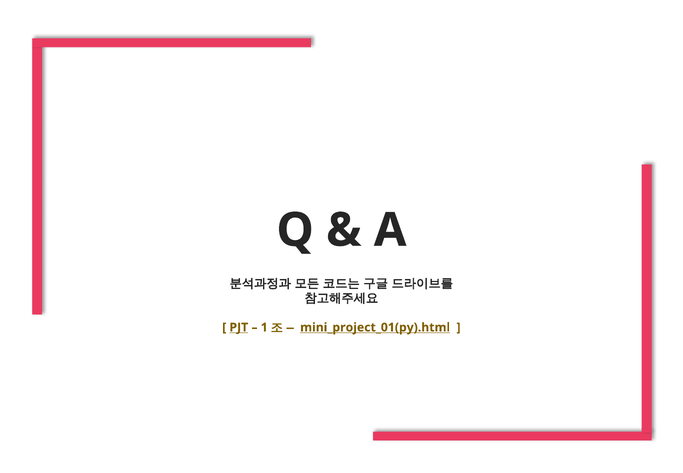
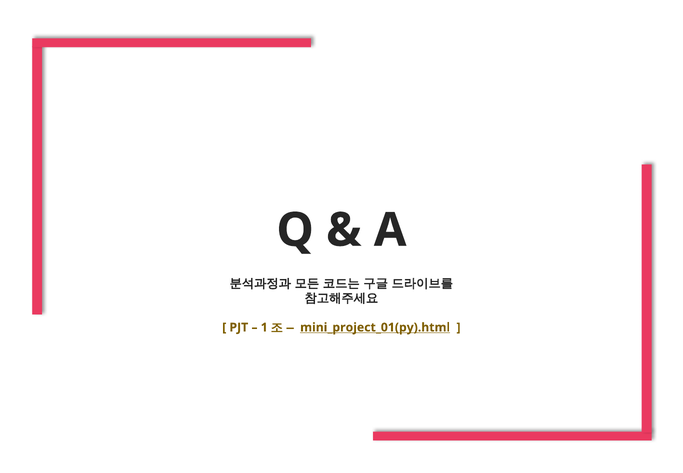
PJT underline: present -> none
